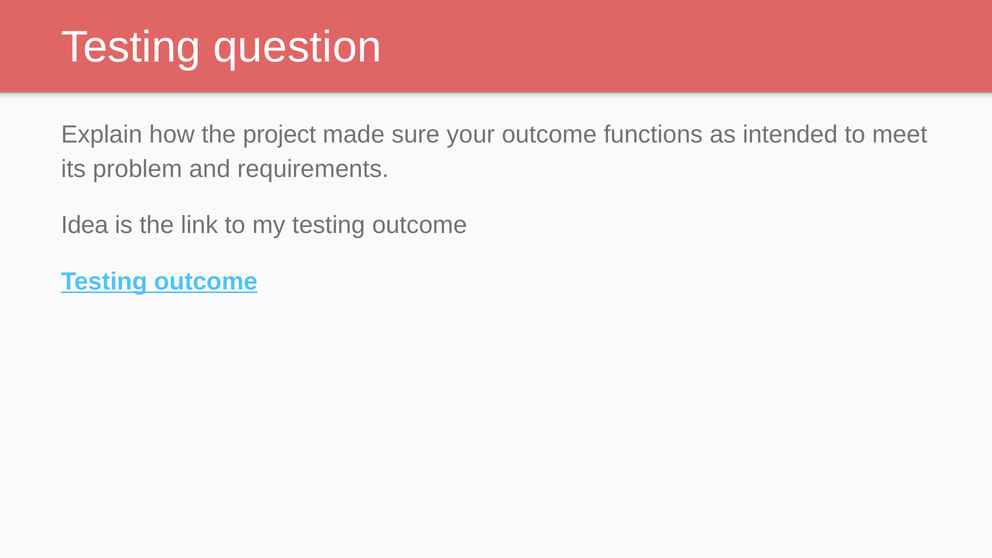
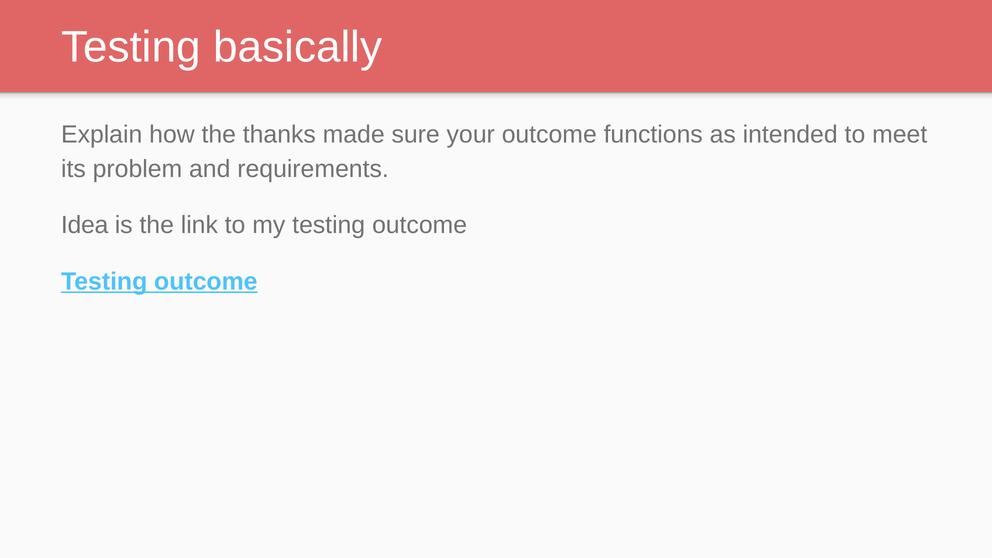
question: question -> basically
project: project -> thanks
